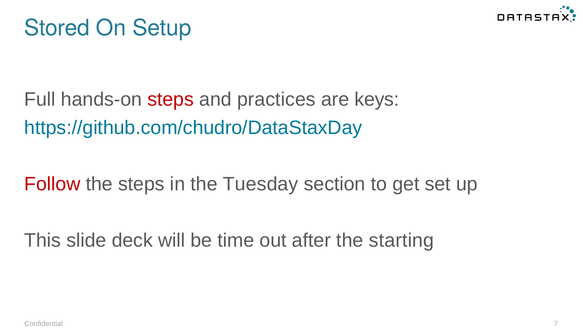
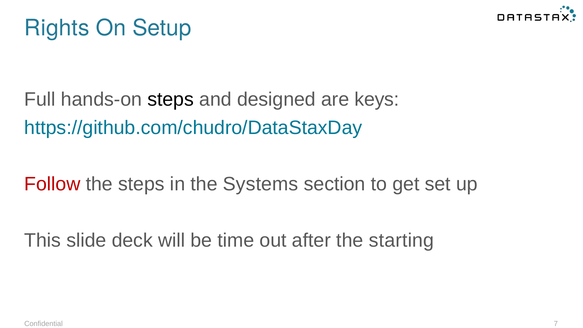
Stored: Stored -> Rights
steps at (171, 100) colour: red -> black
practices: practices -> designed
Tuesday: Tuesday -> Systems
